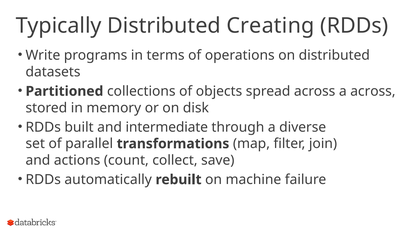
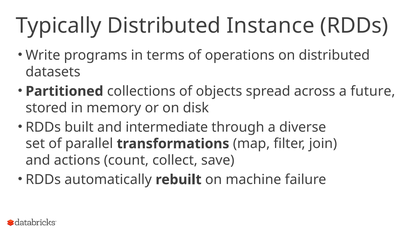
Creating: Creating -> Instance
a across: across -> future
